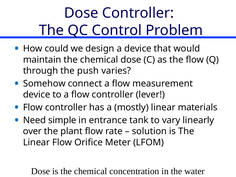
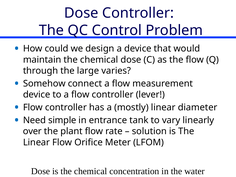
push: push -> large
materials: materials -> diameter
